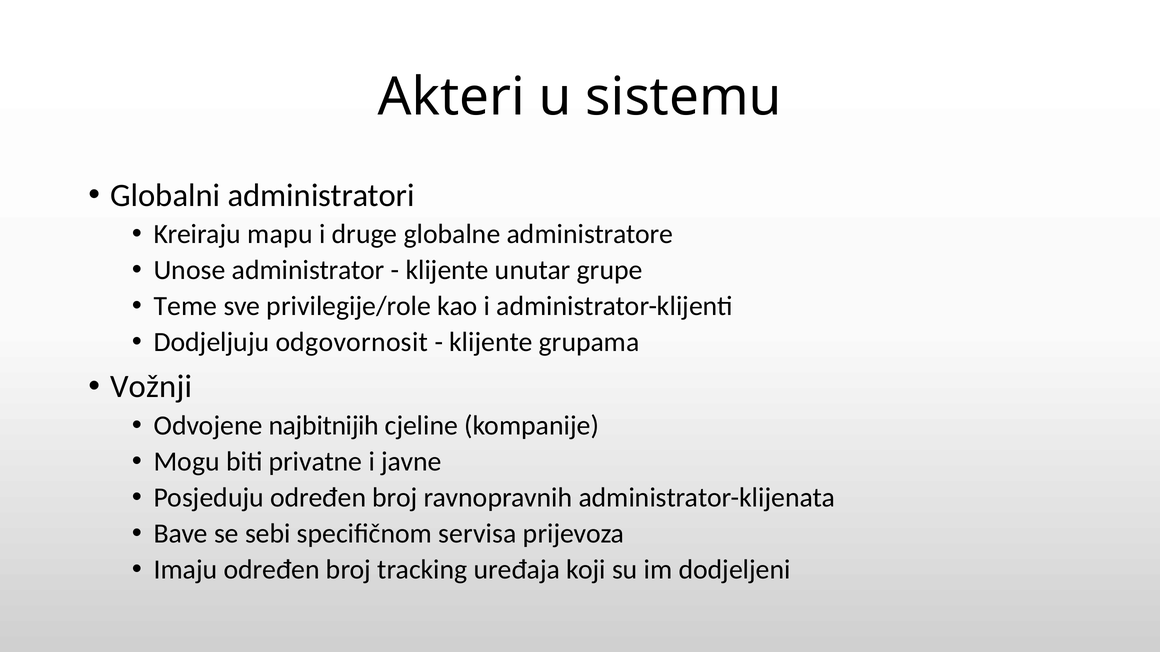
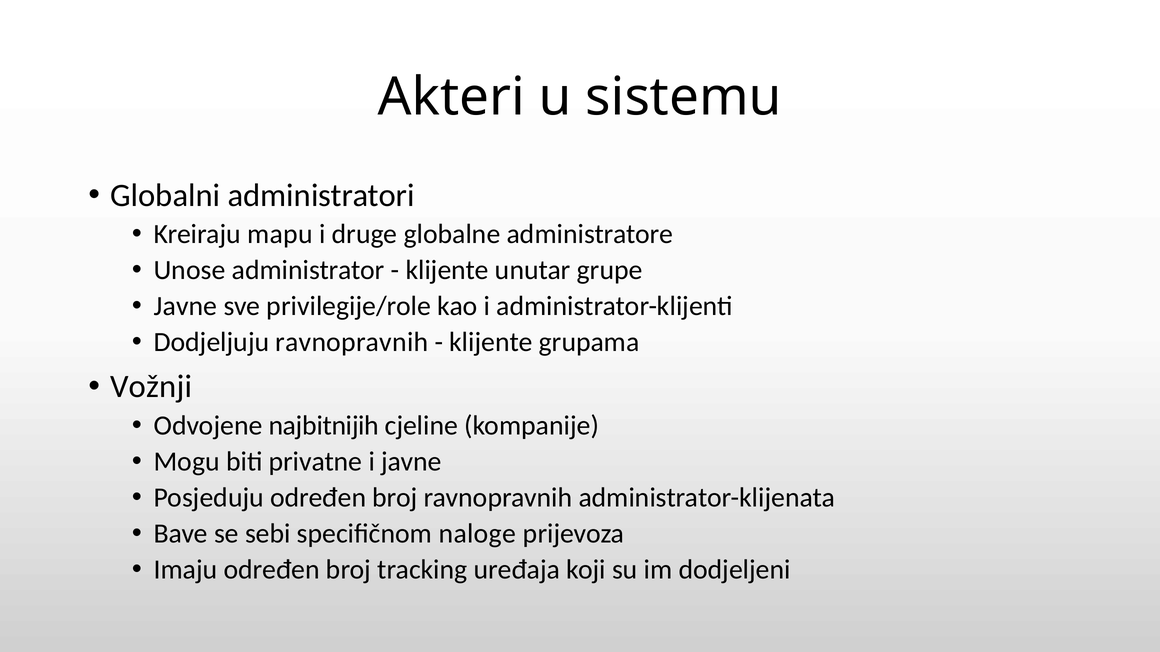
Teme at (185, 306): Teme -> Javne
Dodjeljuju odgovornosit: odgovornosit -> ravnopravnih
servisa: servisa -> naloge
